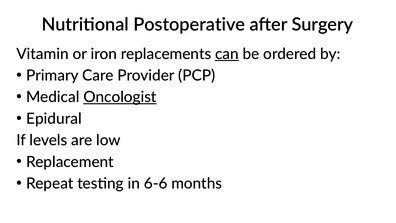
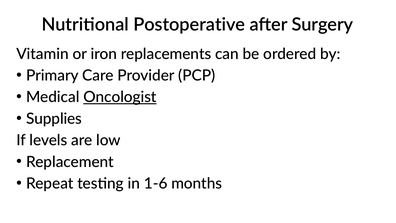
can underline: present -> none
Epidural: Epidural -> Supplies
6-6: 6-6 -> 1-6
